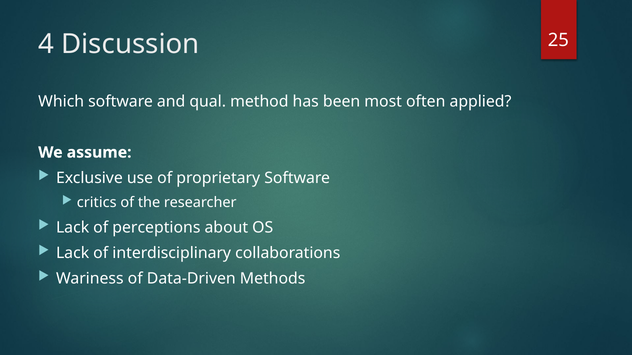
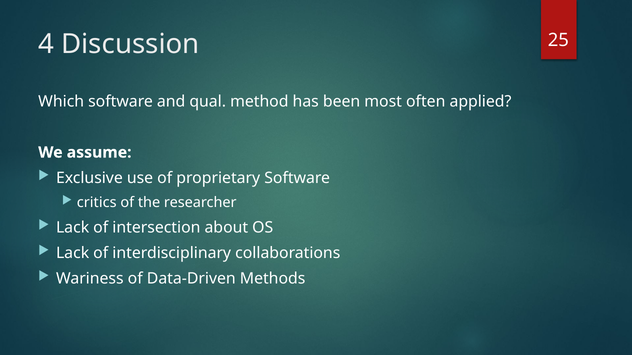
perceptions: perceptions -> intersection
